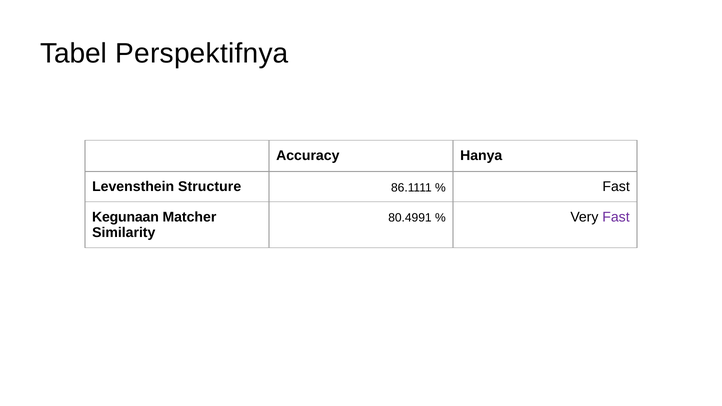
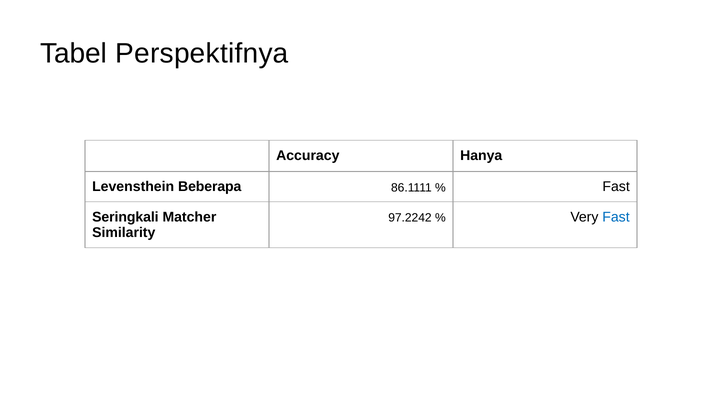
Structure: Structure -> Beberapa
Kegunaan: Kegunaan -> Seringkali
80.4991: 80.4991 -> 97.2242
Fast at (616, 217) colour: purple -> blue
